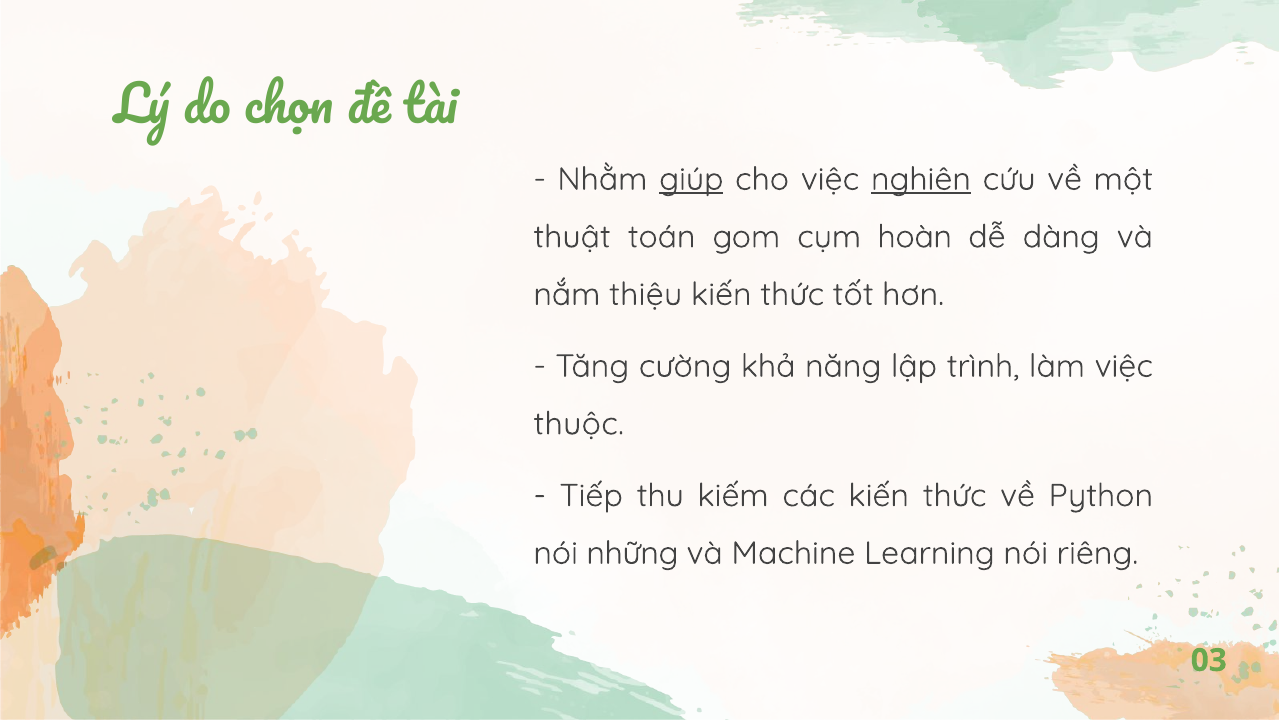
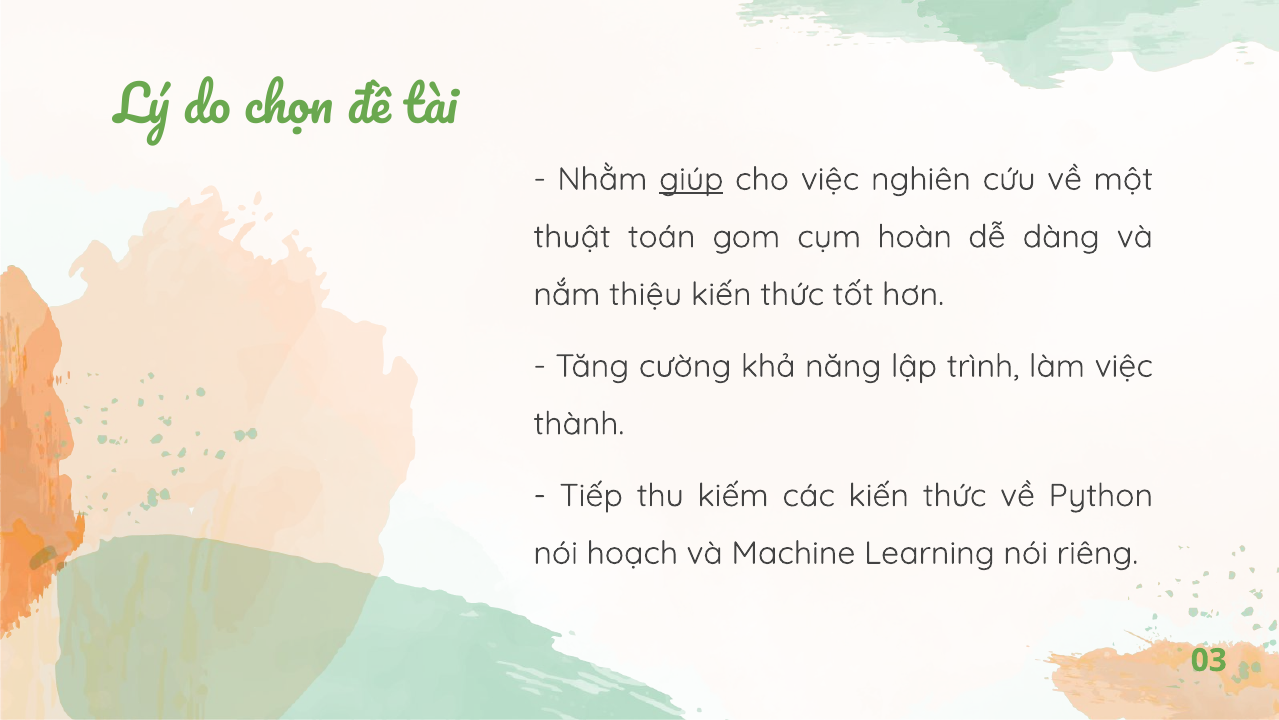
nghiên underline: present -> none
thuộc: thuộc -> thành
những: những -> hoạch
